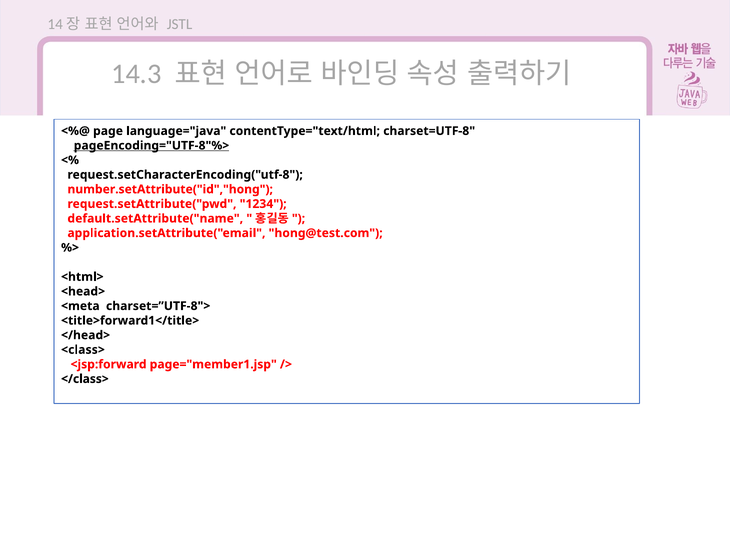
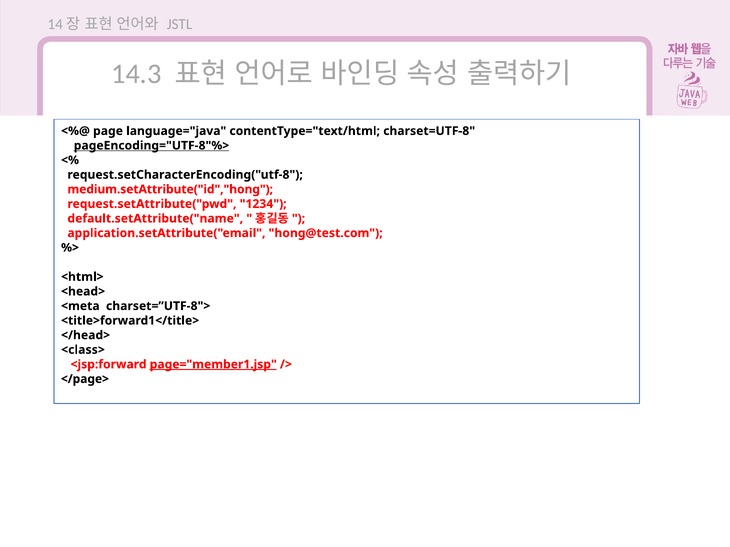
number.setAttribute("id","hong: number.setAttribute("id","hong -> medium.setAttribute("id","hong
page="member1.jsp underline: none -> present
</class>: </class> -> </page>
